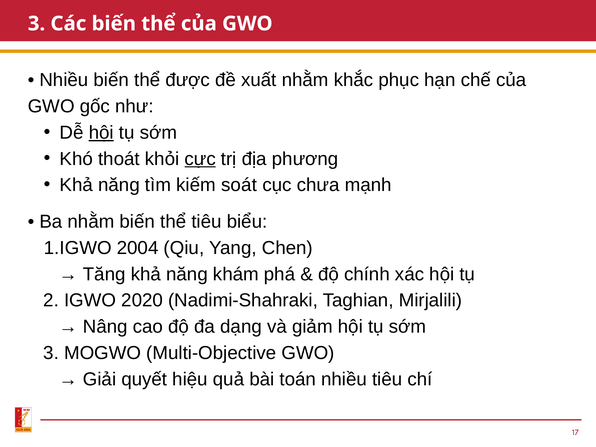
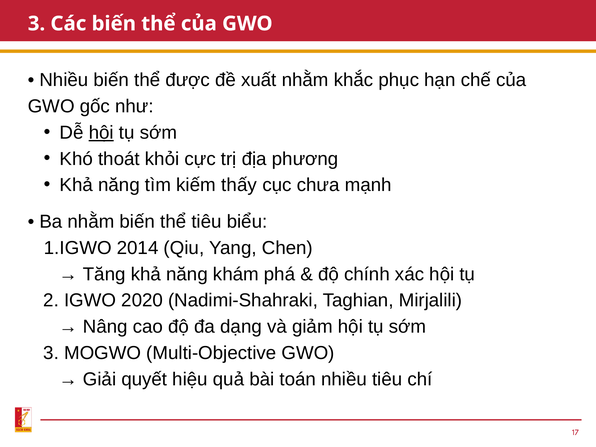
cực underline: present -> none
soát: soát -> thấy
2004: 2004 -> 2014
